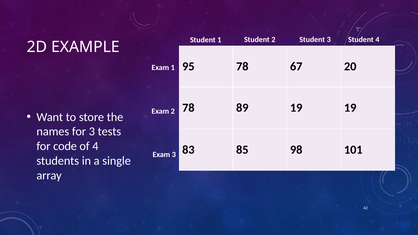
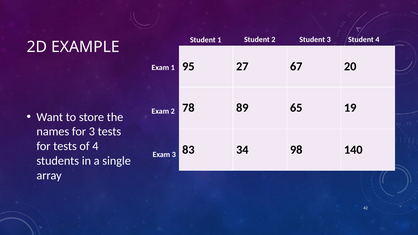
95 78: 78 -> 27
89 19: 19 -> 65
for code: code -> tests
85: 85 -> 34
101: 101 -> 140
